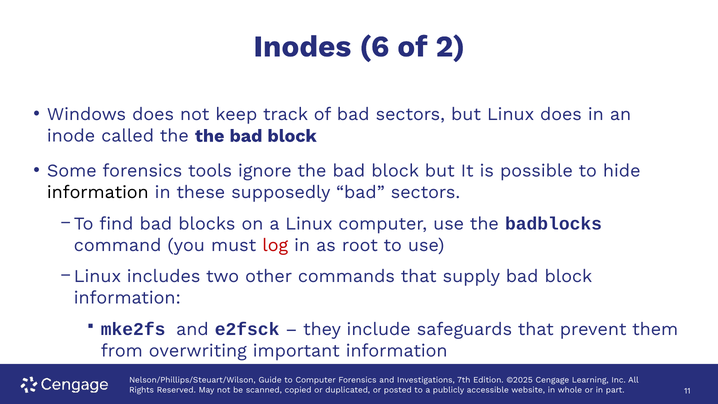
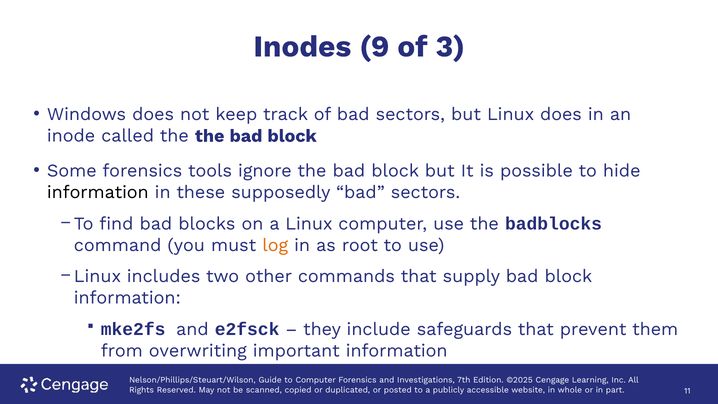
6: 6 -> 9
2: 2 -> 3
log colour: red -> orange
